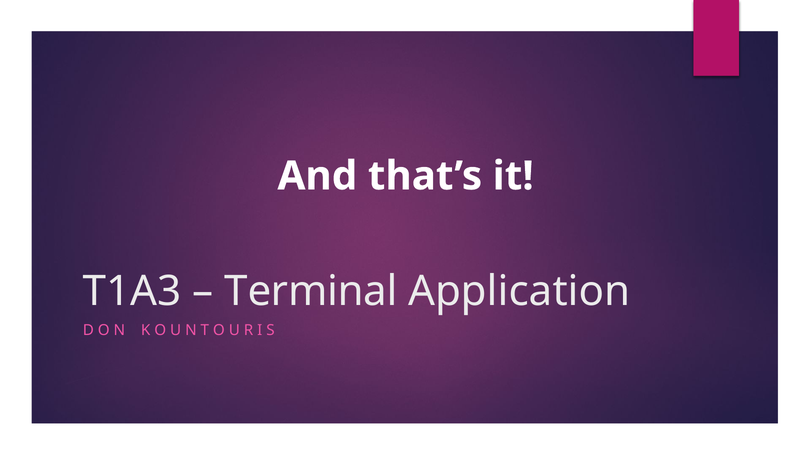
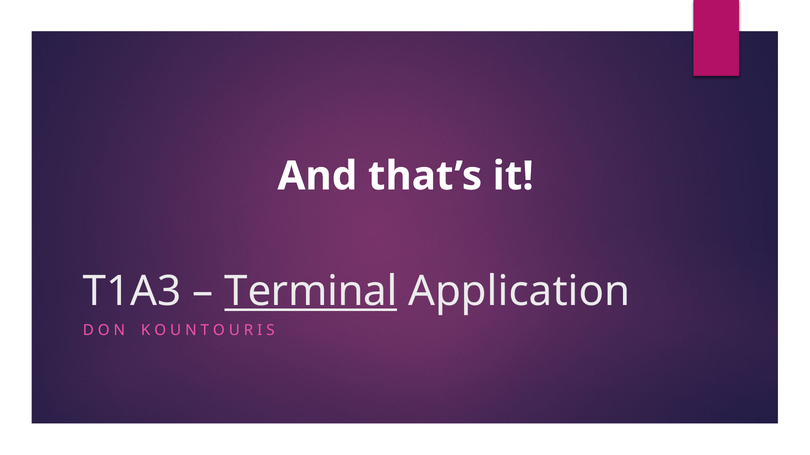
Terminal underline: none -> present
